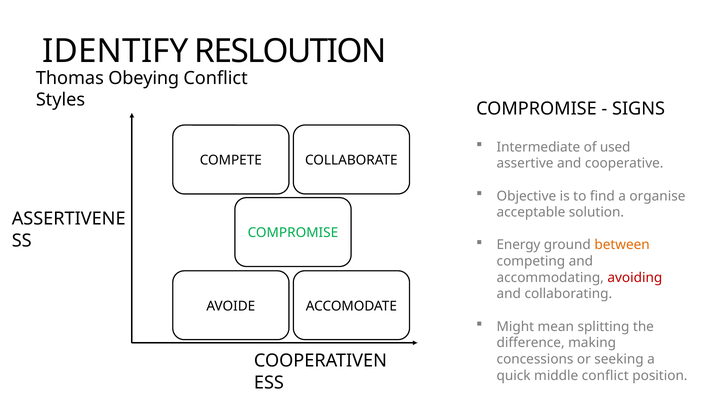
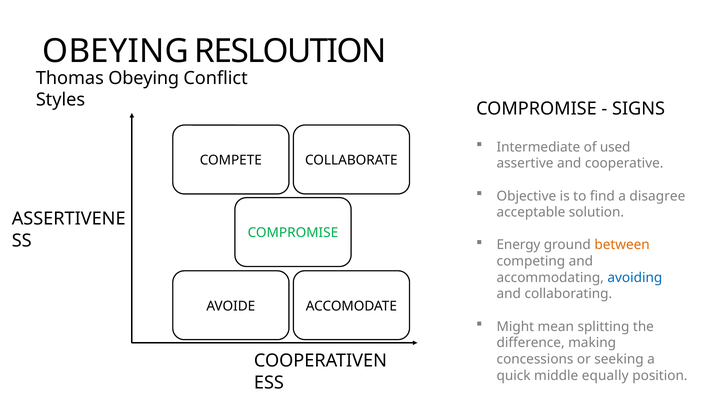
IDENTIFY at (116, 51): IDENTIFY -> OBEYING
organise: organise -> disagree
avoiding colour: red -> blue
middle conflict: conflict -> equally
